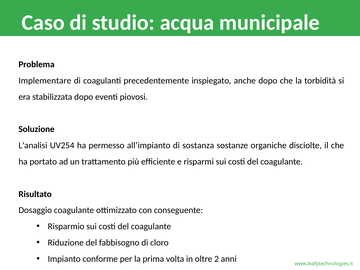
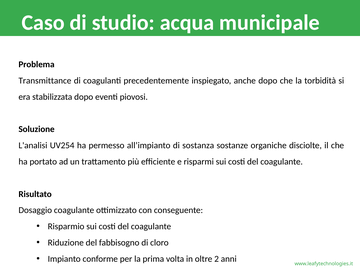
Implementare: Implementare -> Transmittance
